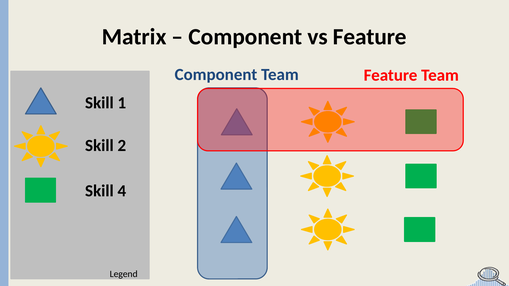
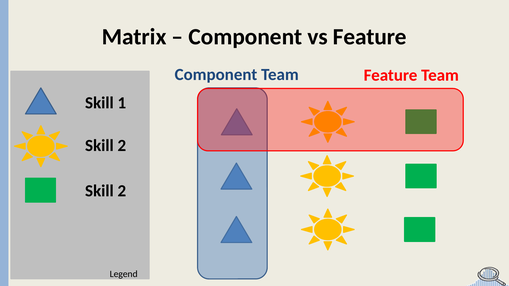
4 at (122, 191): 4 -> 2
